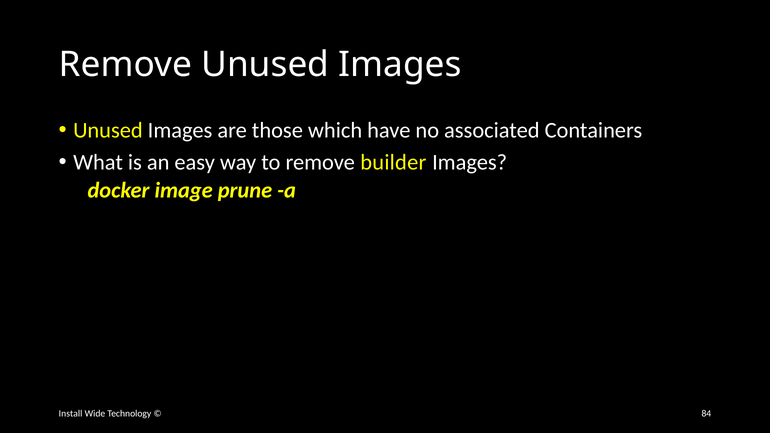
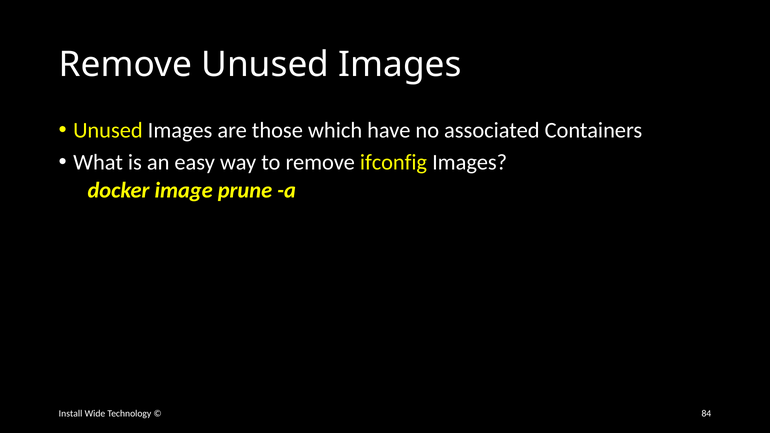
builder: builder -> ifconfig
